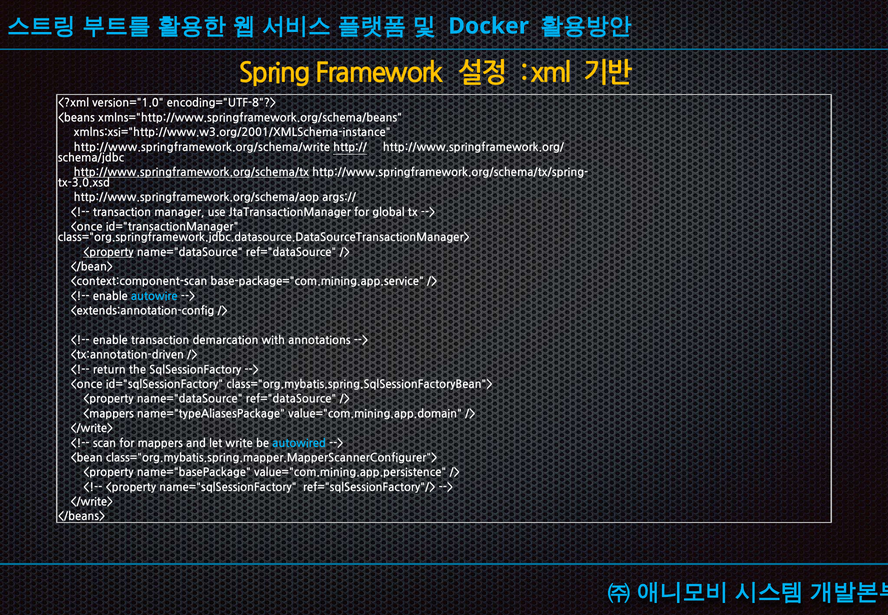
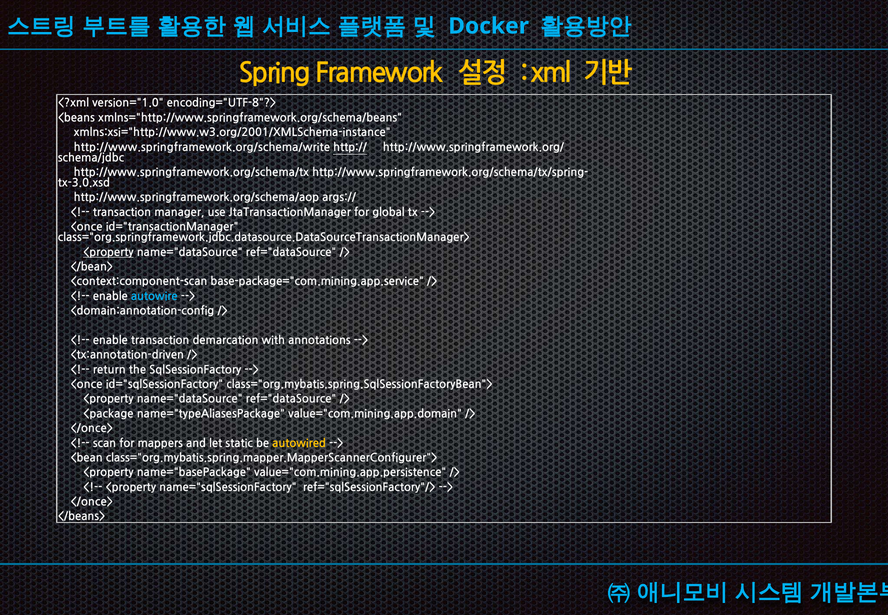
http://www.springframework.org/schema/tx underline: present -> none
<extends:annotation-config: <extends:annotation-config -> <domain:annotation-config
<mappers: <mappers -> <package
</write> at (92, 428): </write> -> </once>
write: write -> static
autowired colour: light blue -> yellow
</write> at (92, 502): </write> -> </once>
